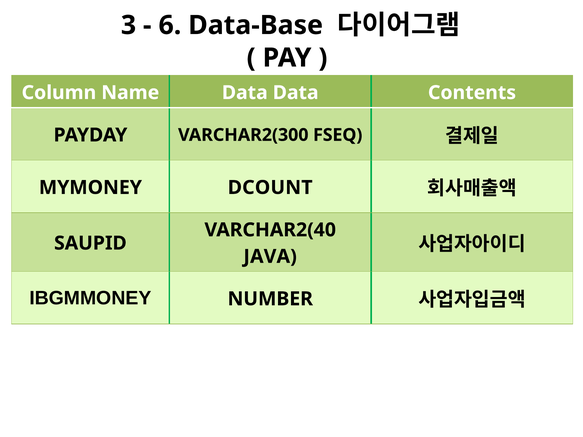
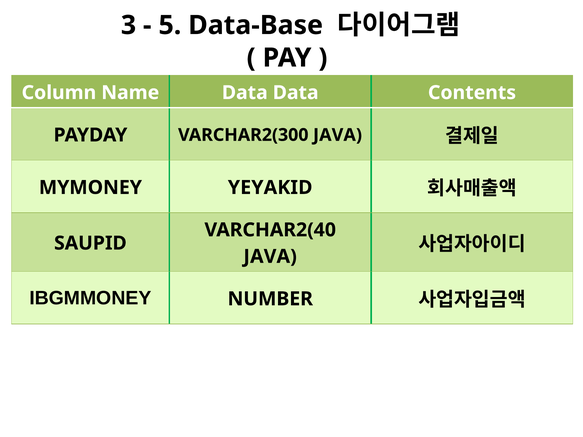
6: 6 -> 5
VARCHAR2(300 FSEQ: FSEQ -> JAVA
DCOUNT: DCOUNT -> YEYAKID
